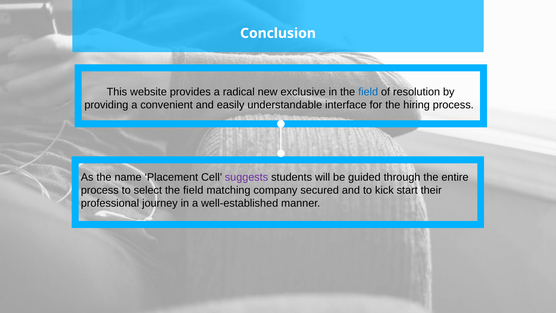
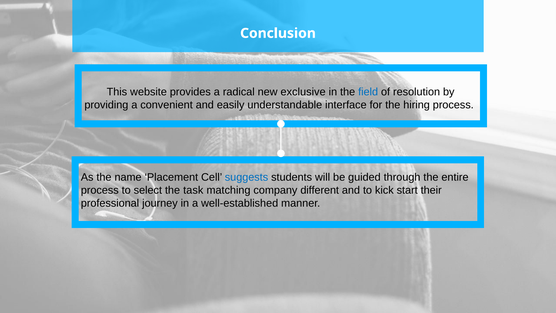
suggests colour: purple -> blue
select the field: field -> task
secured: secured -> different
